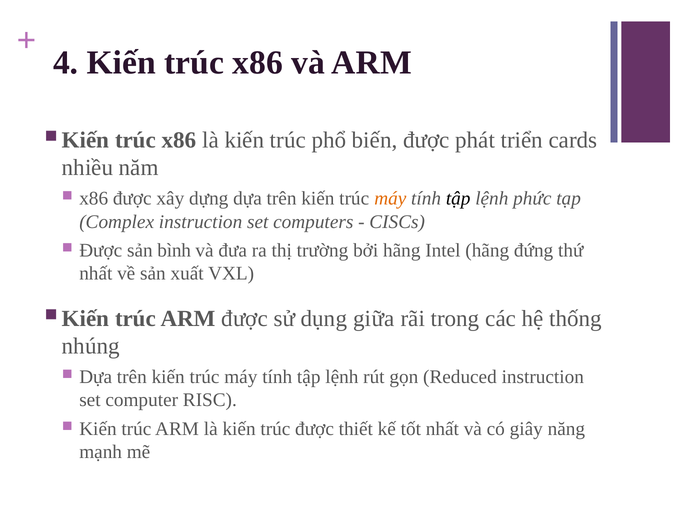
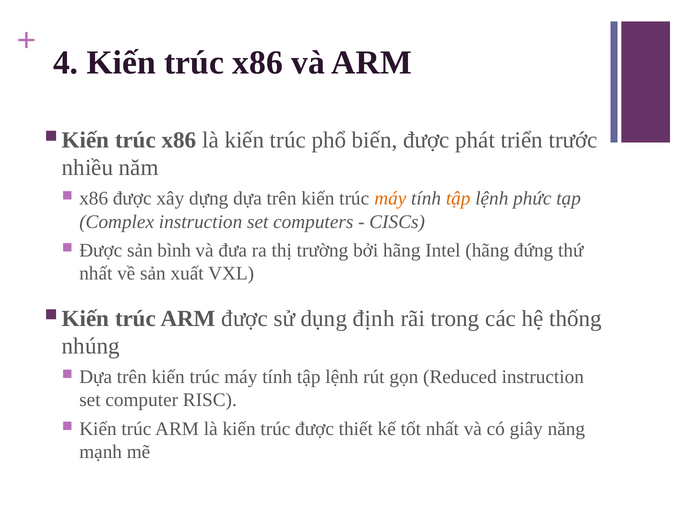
cards: cards -> trước
tập at (458, 199) colour: black -> orange
giữa: giữa -> định
